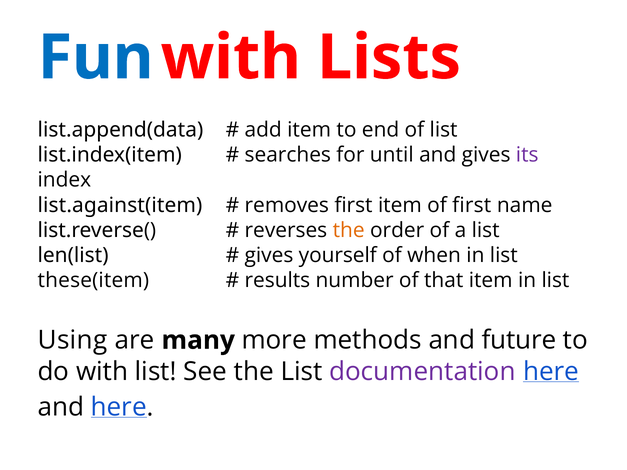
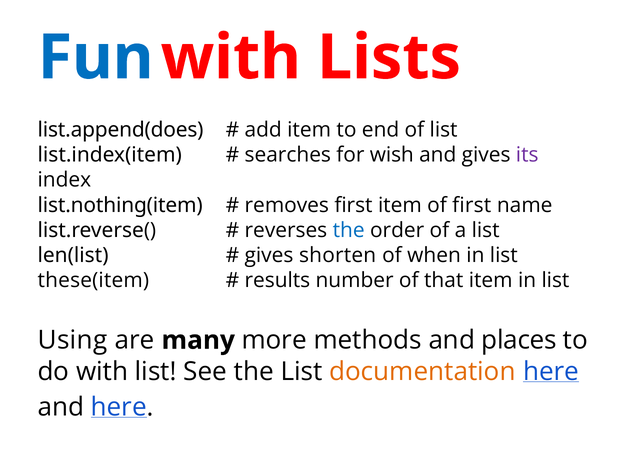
list.append(data: list.append(data -> list.append(does
until: until -> wish
list.against(item: list.against(item -> list.nothing(item
the at (349, 230) colour: orange -> blue
yourself: yourself -> shorten
future: future -> places
documentation colour: purple -> orange
